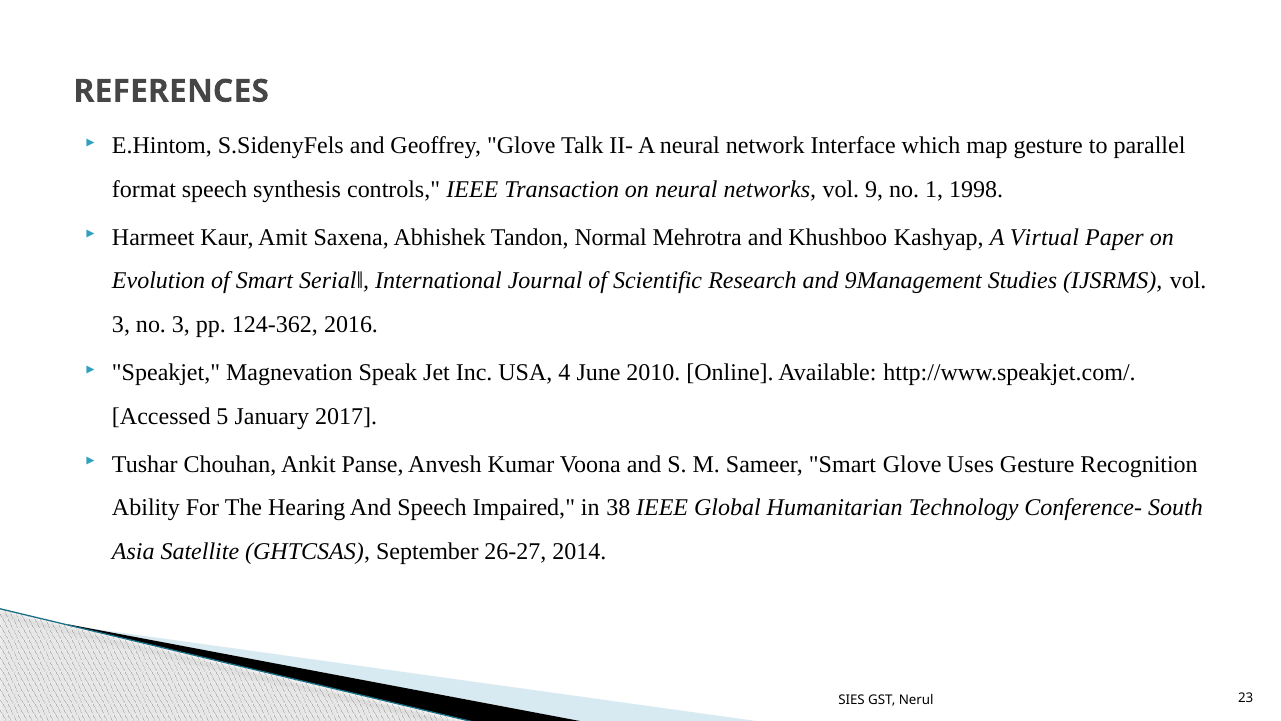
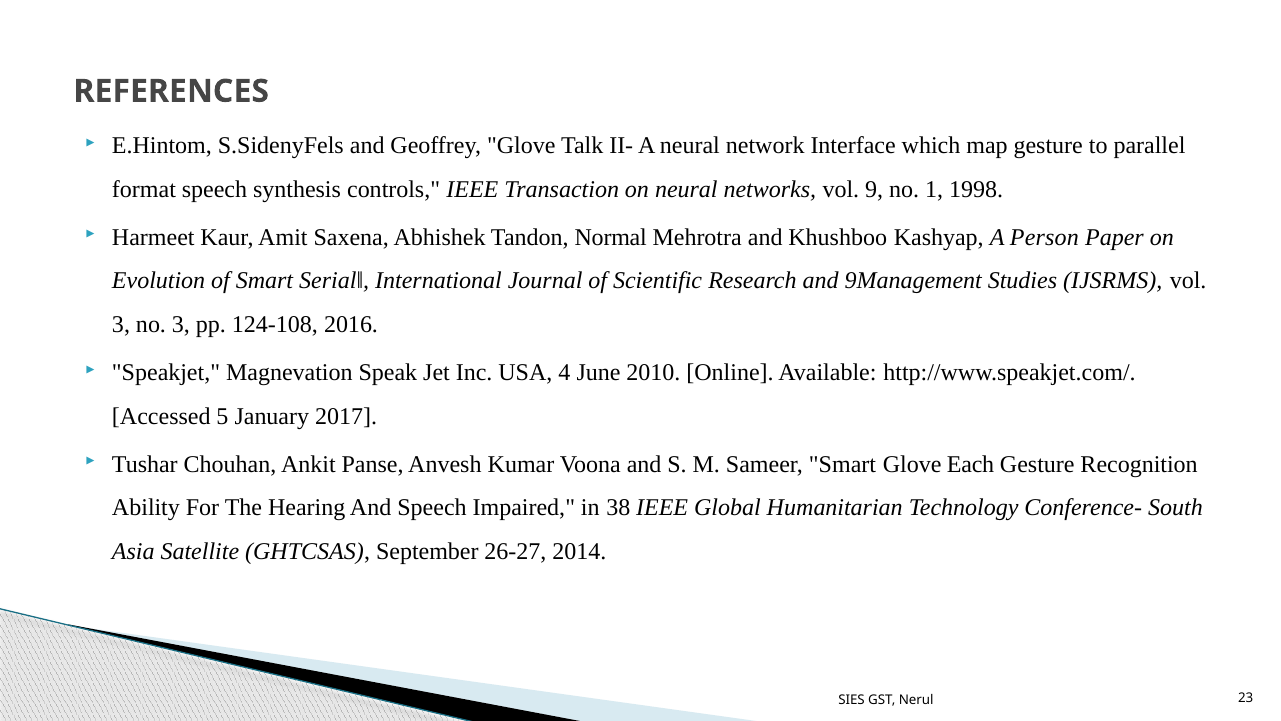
Virtual: Virtual -> Person
124-362: 124-362 -> 124-108
Uses: Uses -> Each
